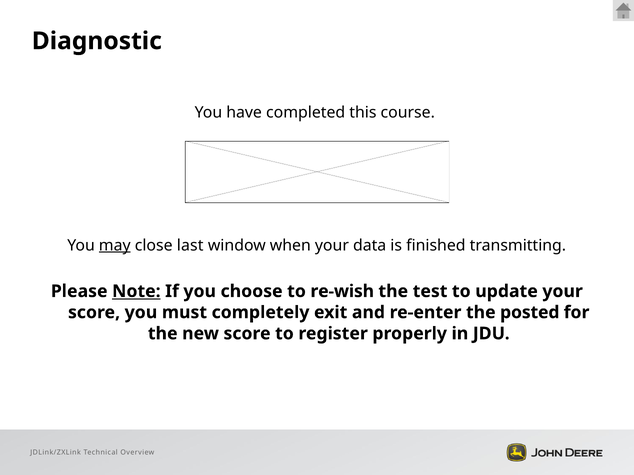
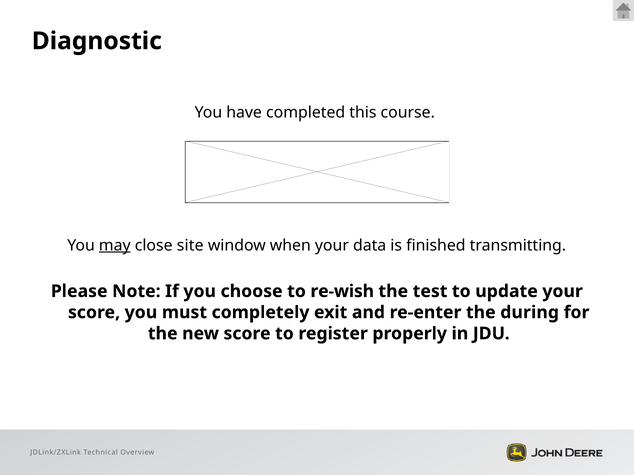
last: last -> site
Note underline: present -> none
posted: posted -> during
